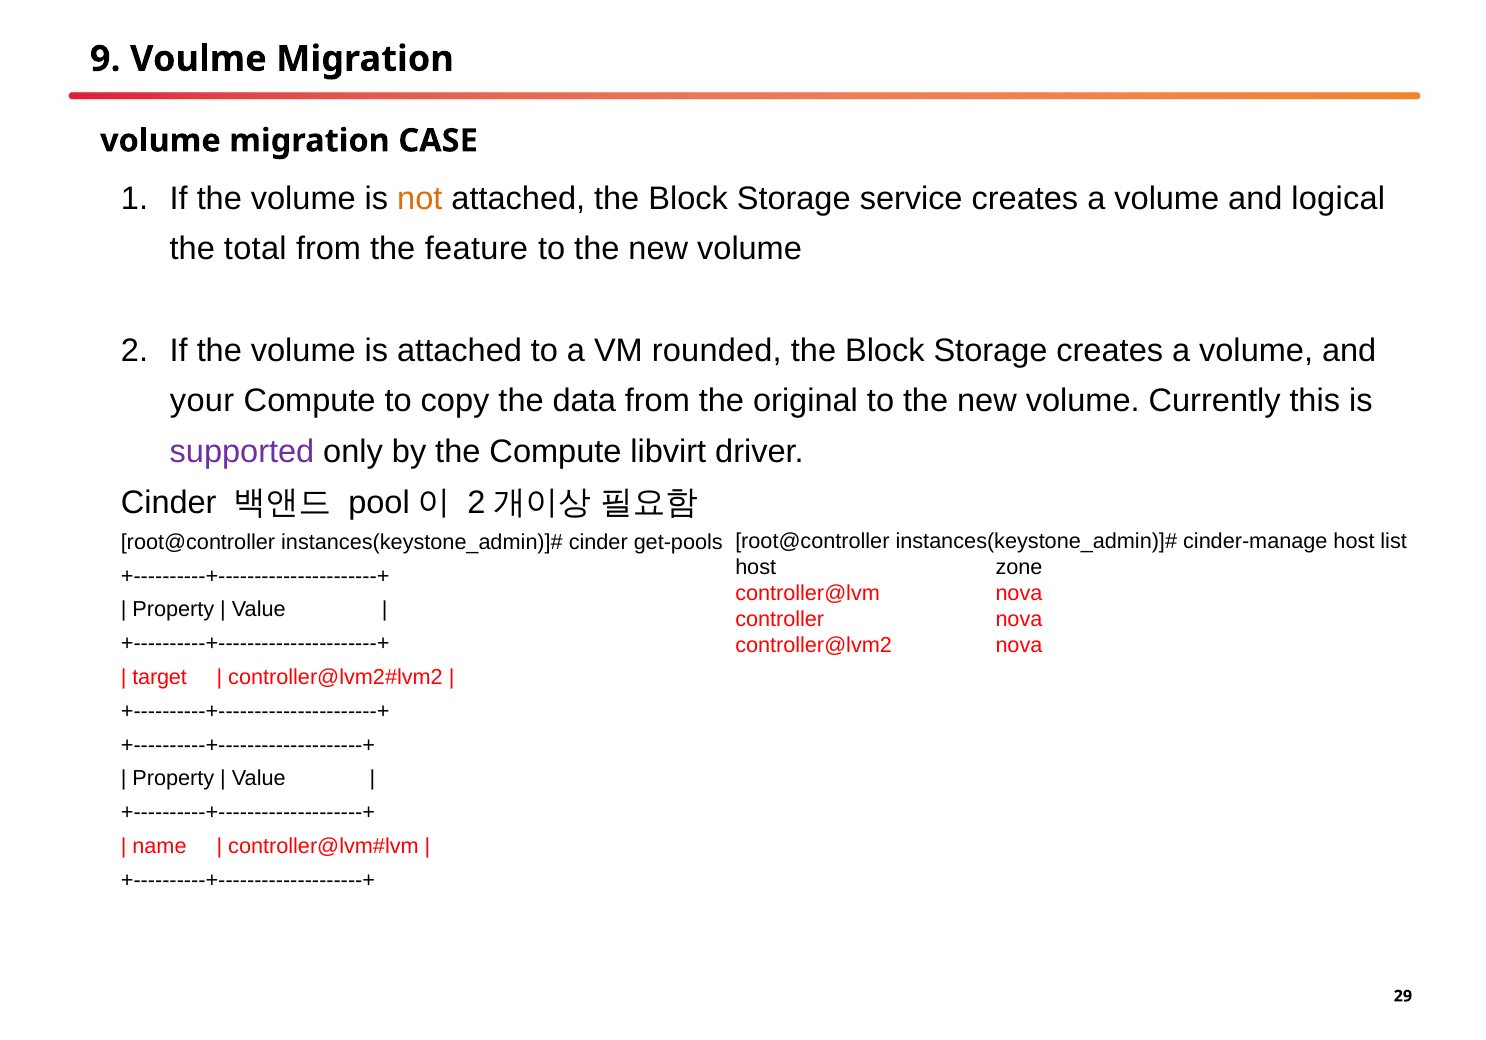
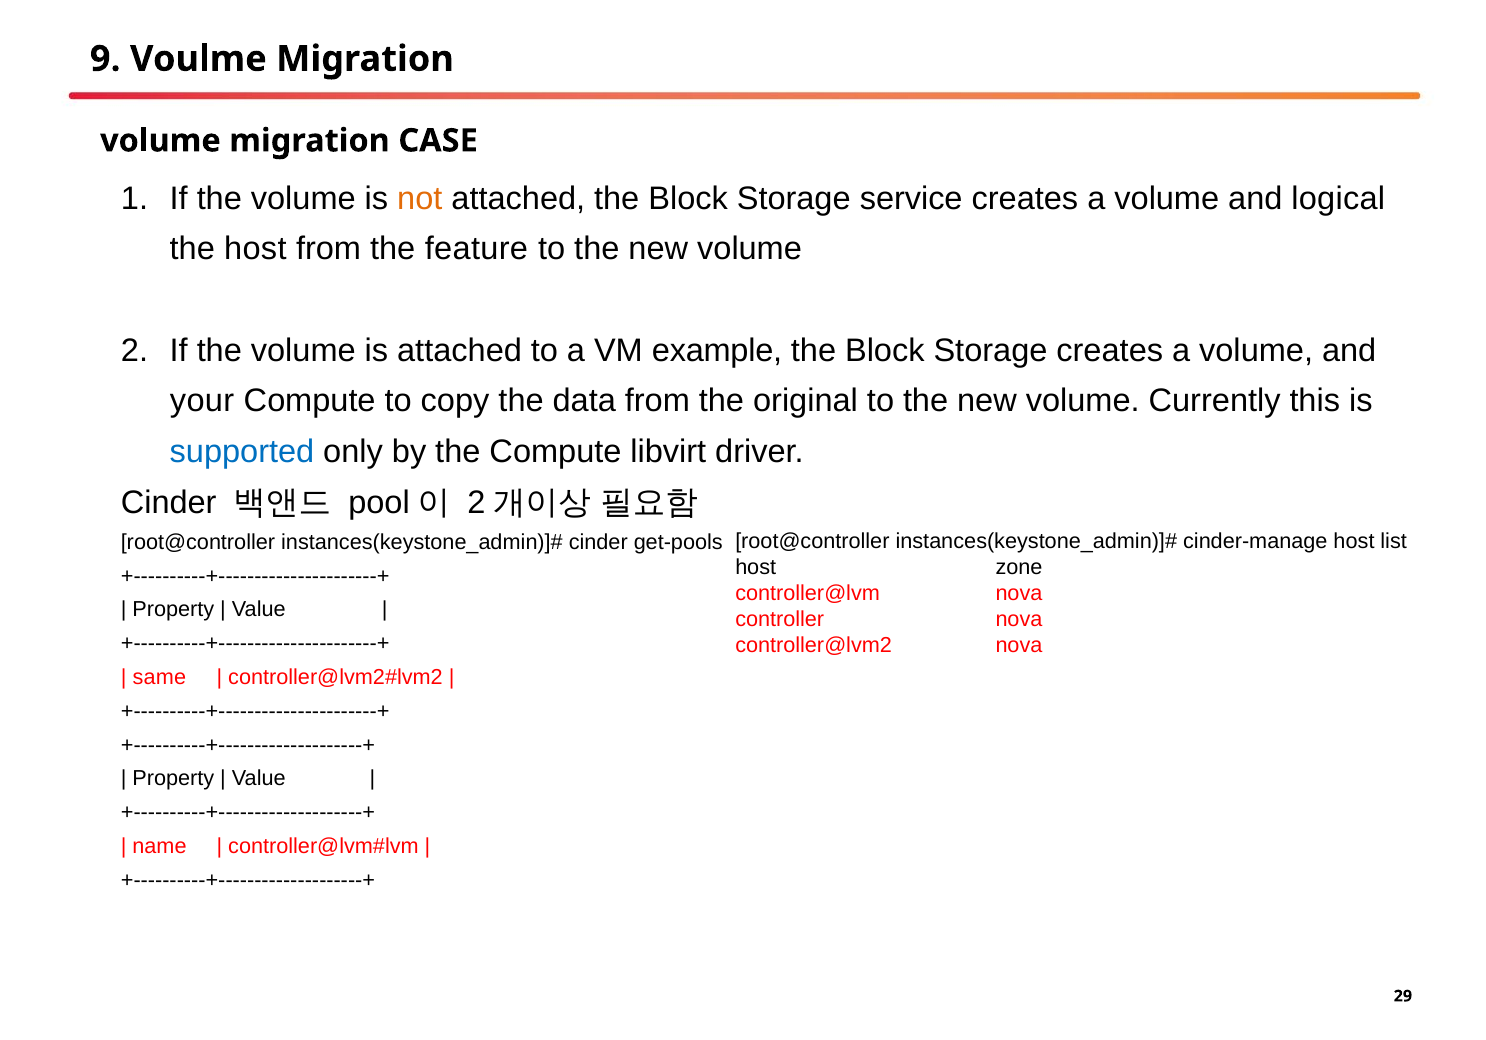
the total: total -> host
rounded: rounded -> example
supported colour: purple -> blue
target: target -> same
